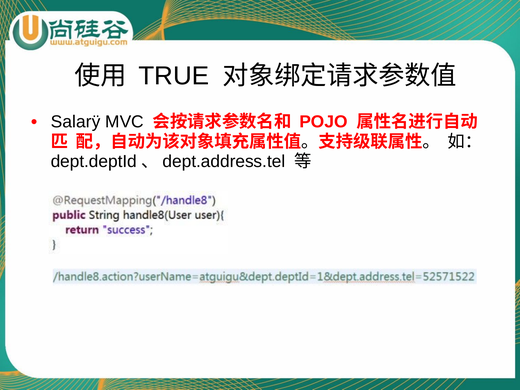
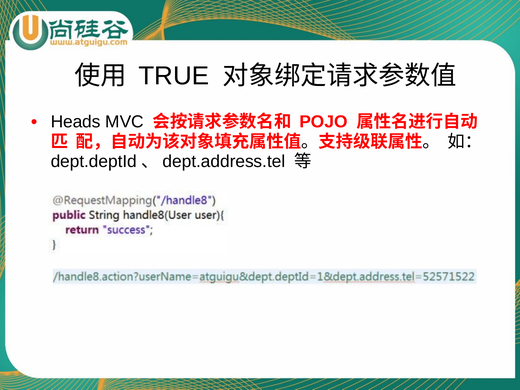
Salarÿ: Salarÿ -> Heads
